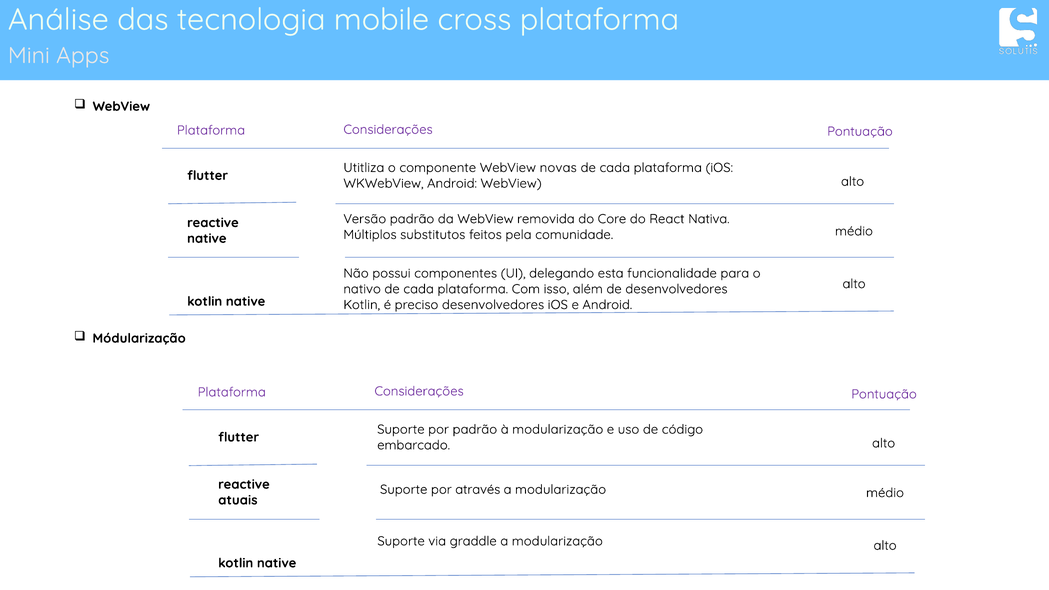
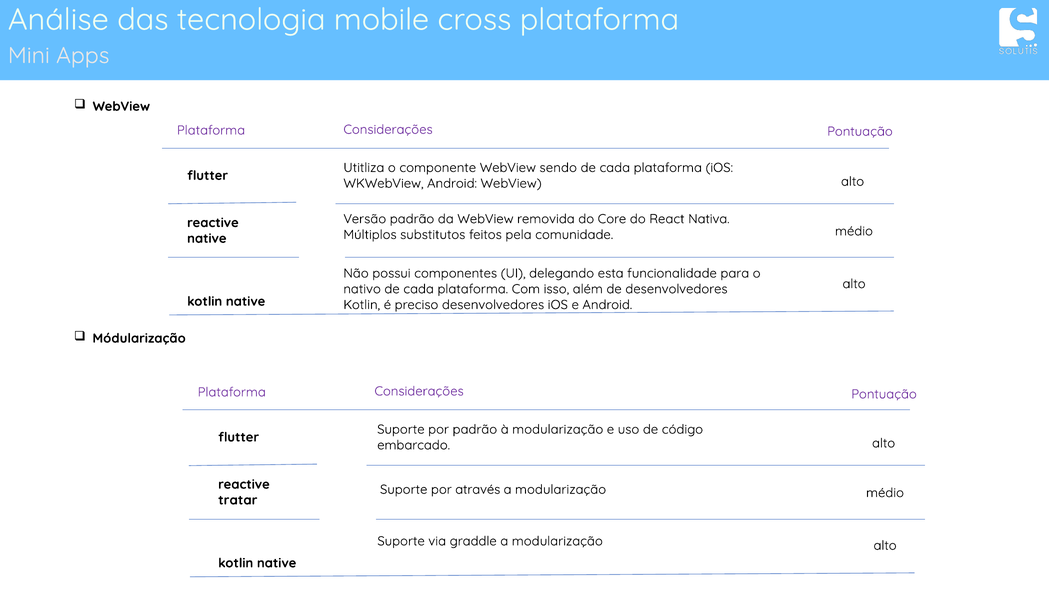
novas: novas -> sendo
atuais: atuais -> tratar
